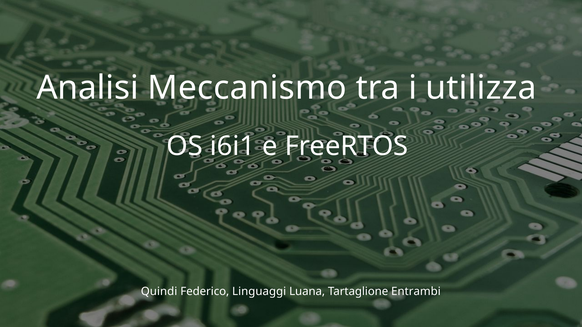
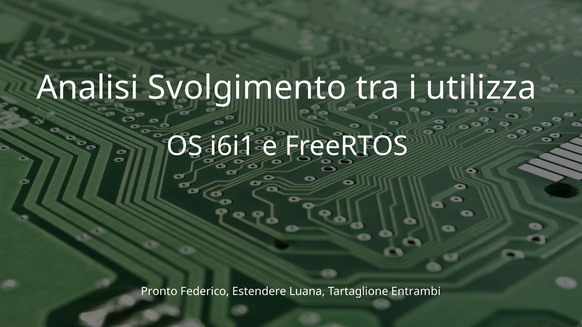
Meccanismo: Meccanismo -> Svolgimento
Quindi: Quindi -> Pronto
Linguaggi: Linguaggi -> Estendere
